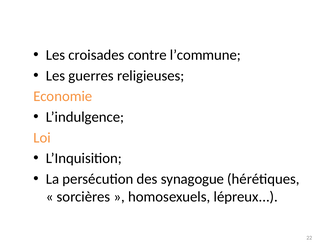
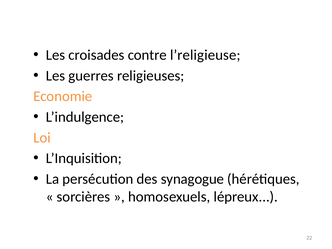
l’commune: l’commune -> l’religieuse
